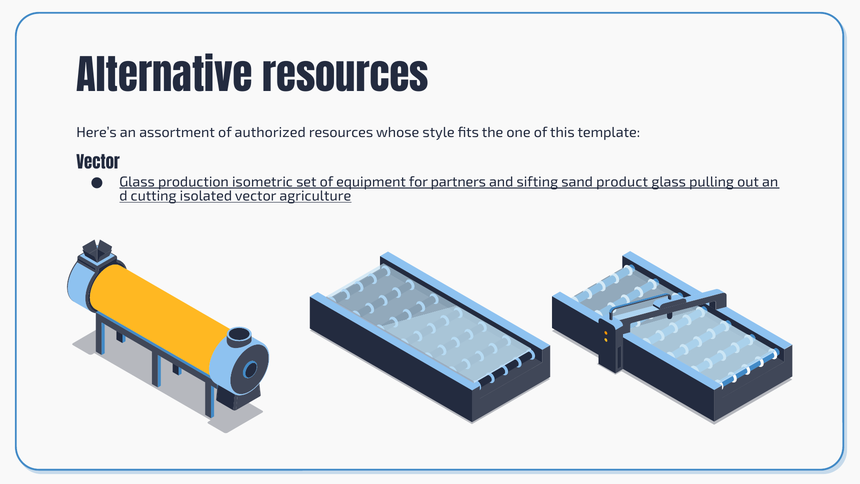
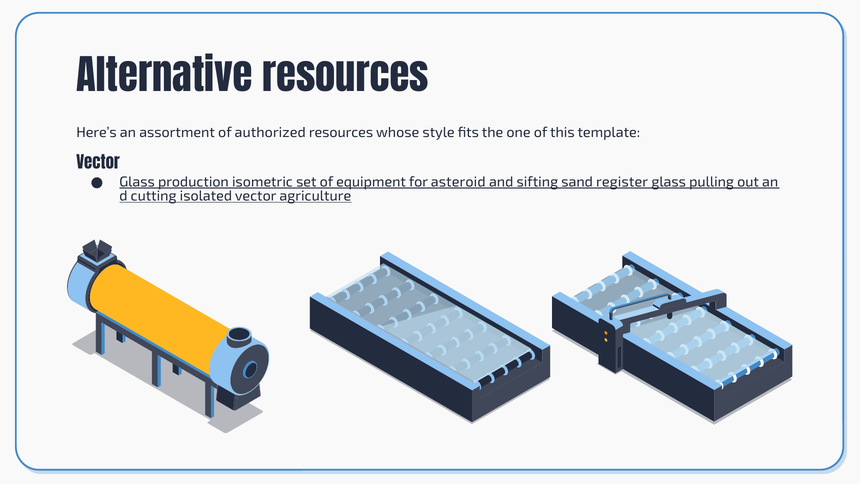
partners: partners -> asteroid
product: product -> register
